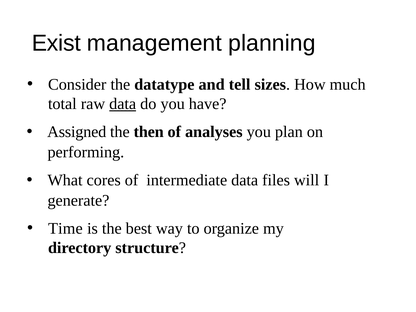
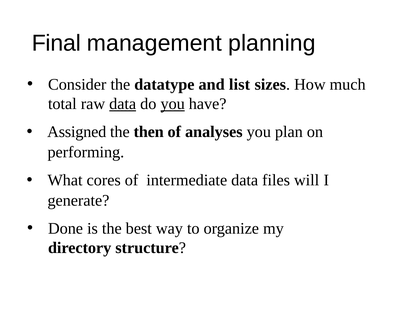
Exist: Exist -> Final
tell: tell -> list
you at (173, 104) underline: none -> present
Time: Time -> Done
